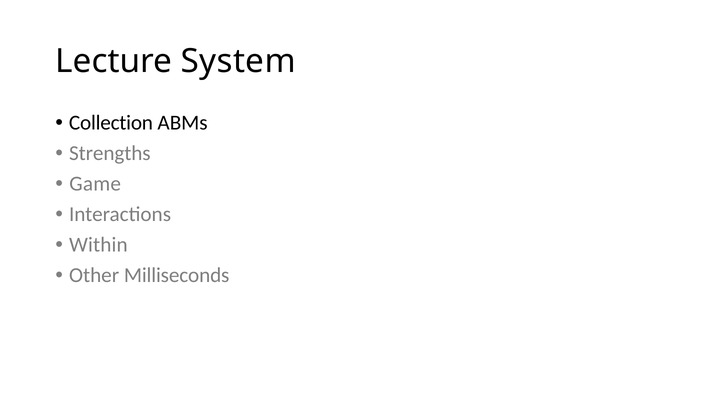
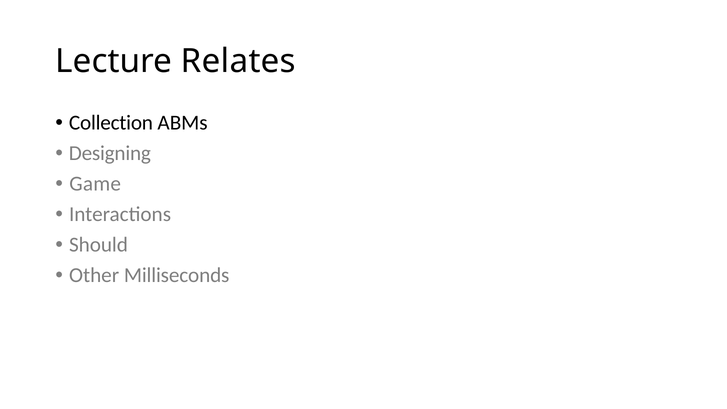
System: System -> Relates
Strengths: Strengths -> Designing
Within: Within -> Should
